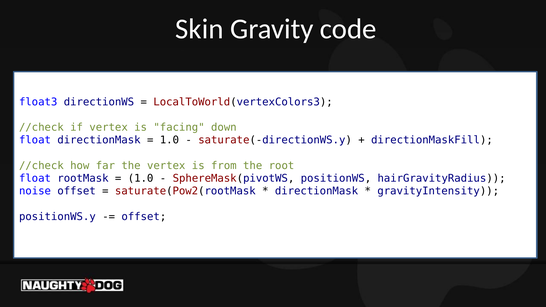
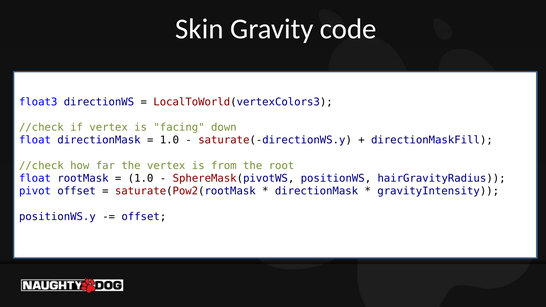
noise: noise -> pivot
